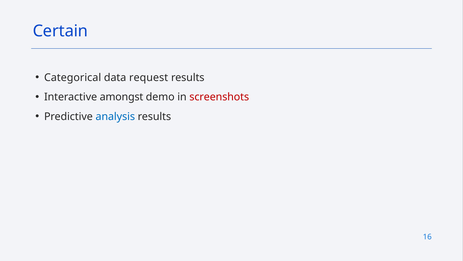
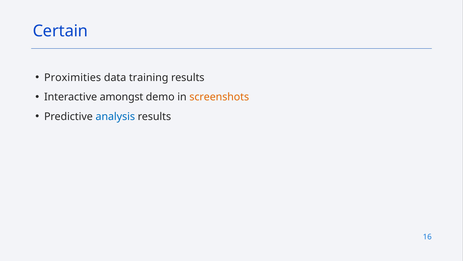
Categorical: Categorical -> Proximities
request: request -> training
screenshots colour: red -> orange
